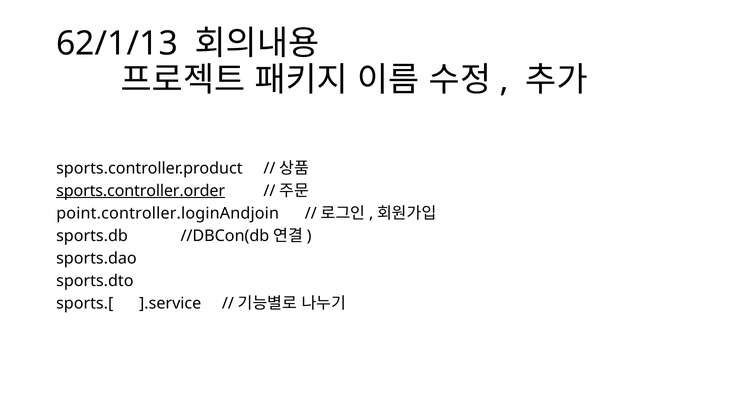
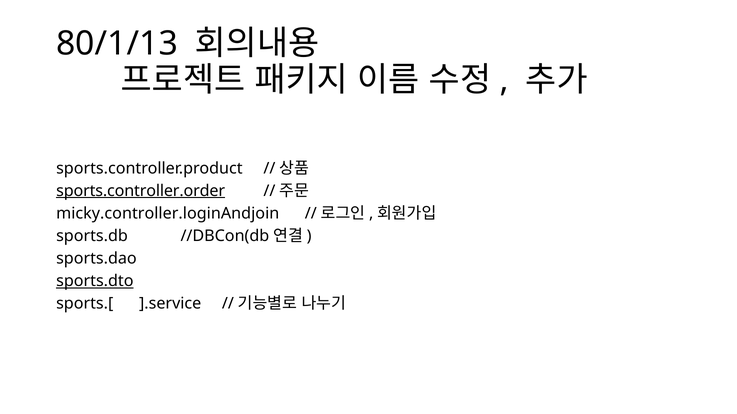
62/1/13: 62/1/13 -> 80/1/13
point.controller.loginAndjoin: point.controller.loginAndjoin -> micky.controller.loginAndjoin
sports.dto underline: none -> present
